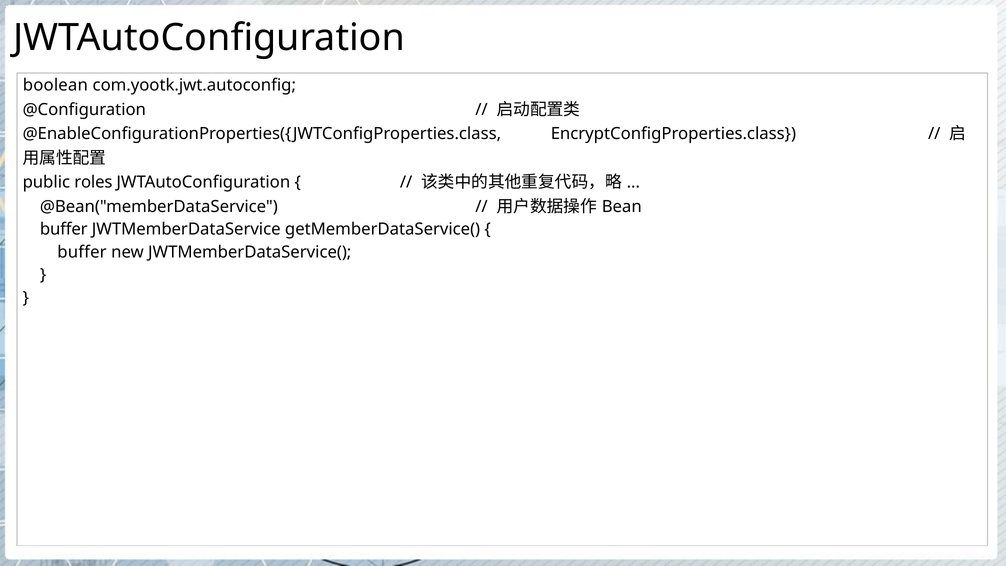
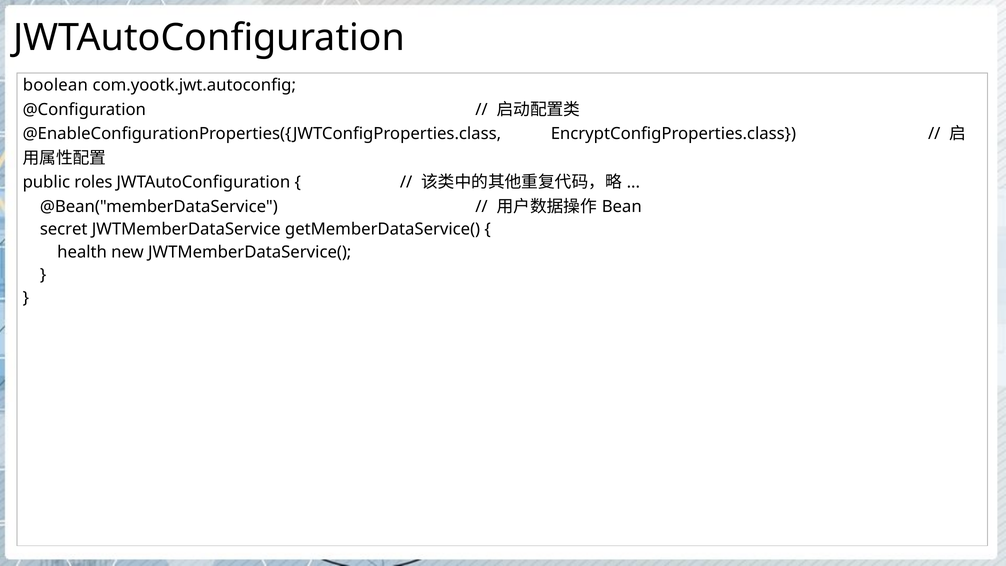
buffer at (64, 229): buffer -> secret
buffer at (82, 252): buffer -> health
